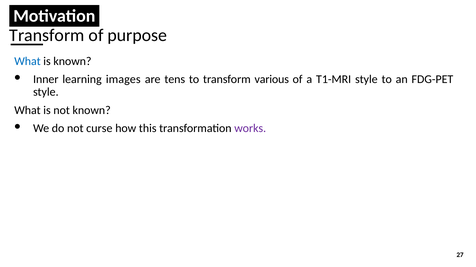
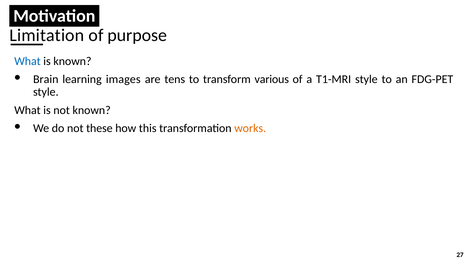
Transform at (47, 35): Transform -> Limitation
Inner: Inner -> Brain
curse: curse -> these
works colour: purple -> orange
